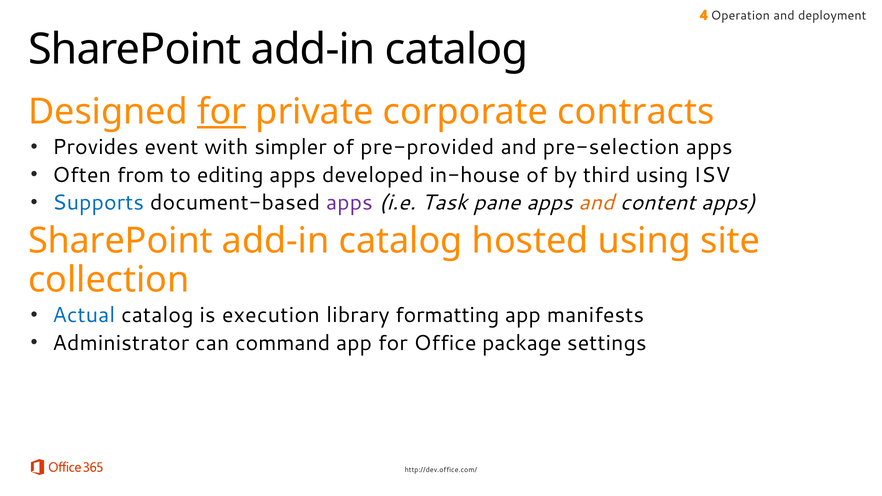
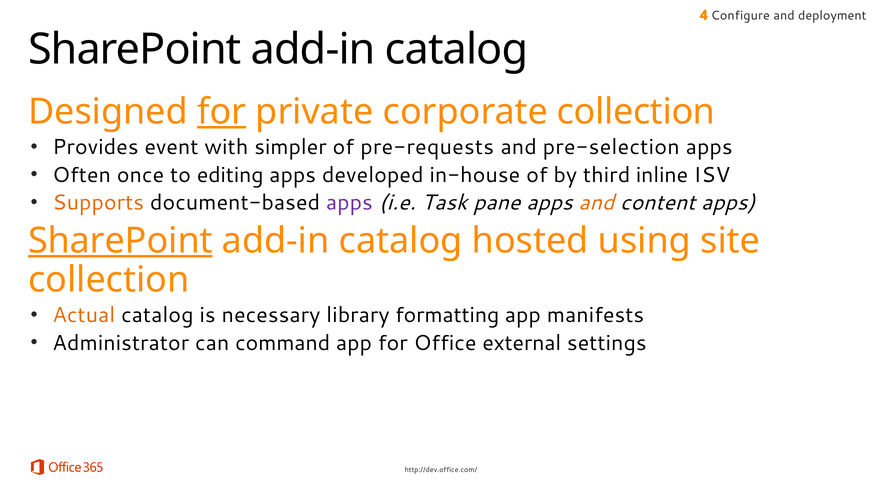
Operation: Operation -> Configure
corporate contracts: contracts -> collection
pre-provided: pre-provided -> pre-requests
from: from -> once
third using: using -> inline
Supports colour: blue -> orange
SharePoint at (120, 241) underline: none -> present
Actual colour: blue -> orange
execution: execution -> necessary
package: package -> external
